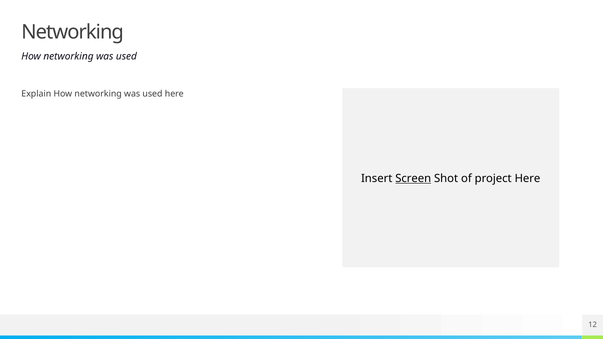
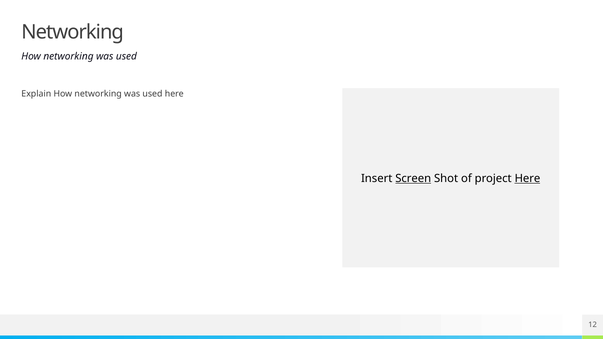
Here at (527, 179) underline: none -> present
